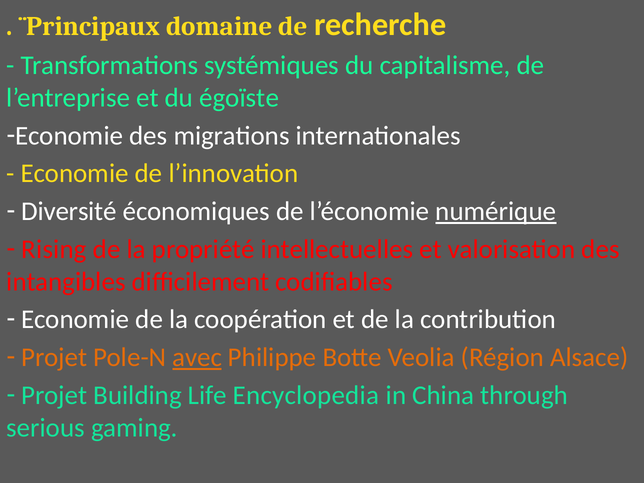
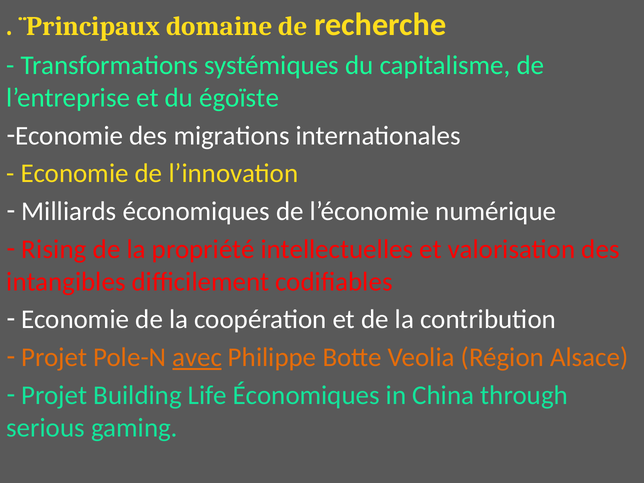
Diversité: Diversité -> Milliards
numérique underline: present -> none
Life Encyclopedia: Encyclopedia -> Économiques
